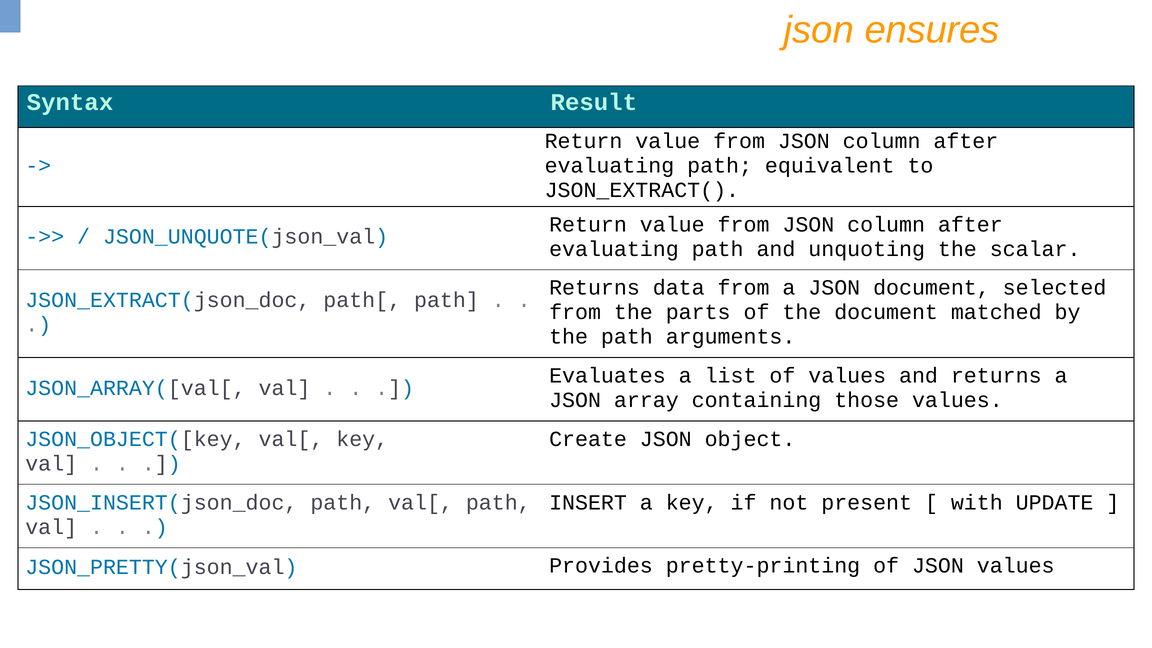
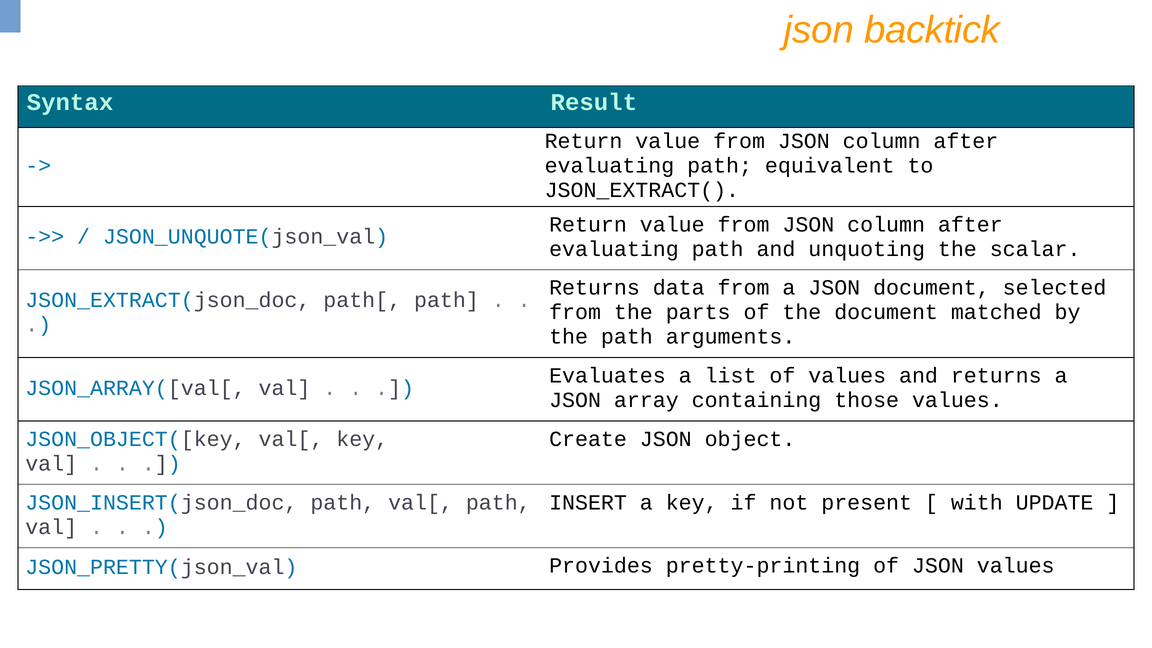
ensures: ensures -> backtick
